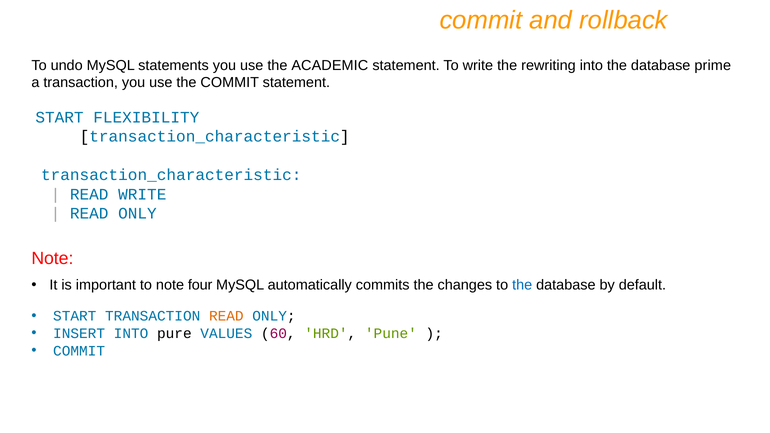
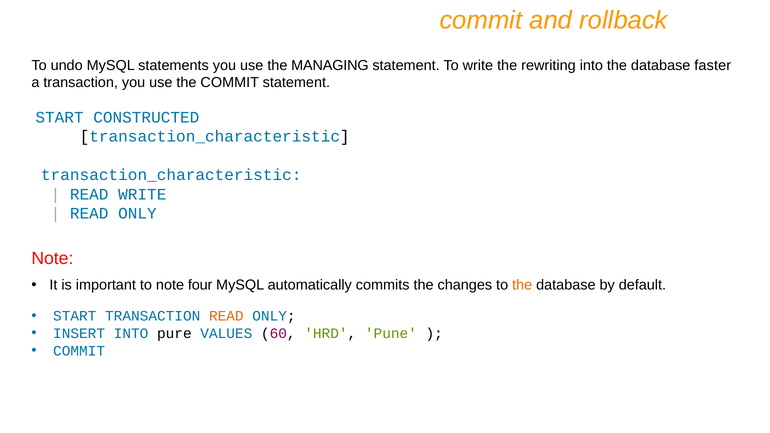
ACADEMIC: ACADEMIC -> MANAGING
prime: prime -> faster
FLEXIBILITY: FLEXIBILITY -> CONSTRUCTED
the at (522, 285) colour: blue -> orange
